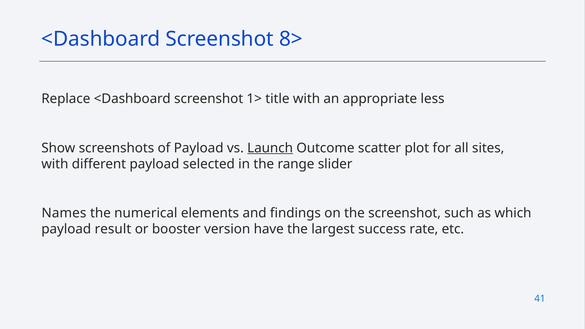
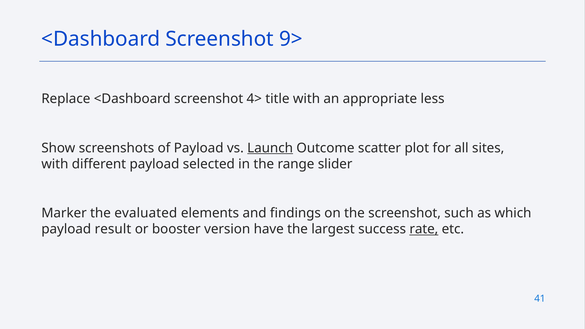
8>: 8> -> 9>
1>: 1> -> 4>
Names: Names -> Marker
numerical: numerical -> evaluated
rate underline: none -> present
